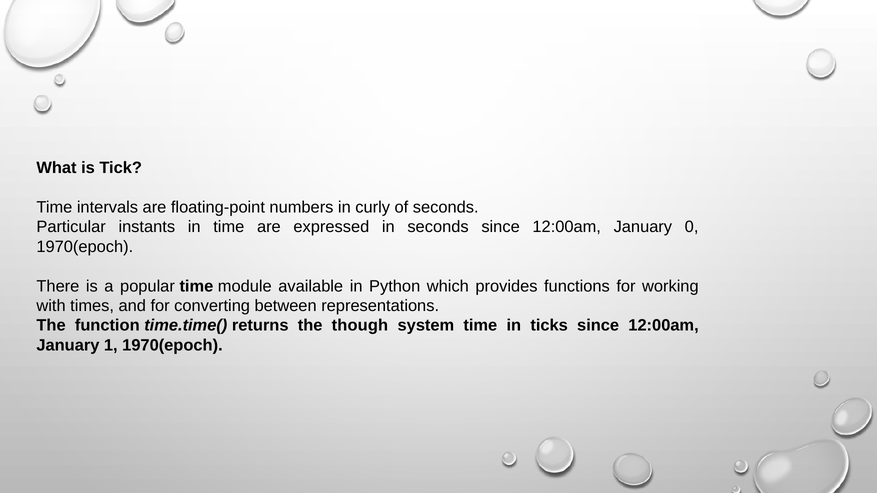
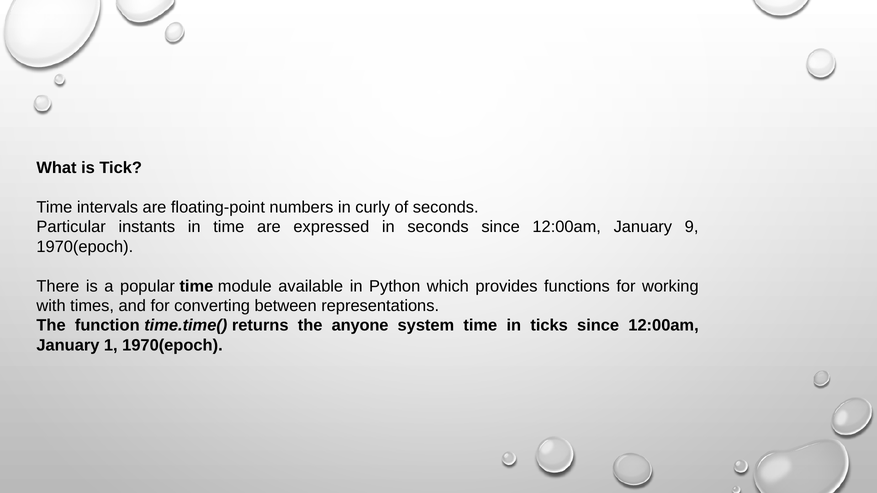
0: 0 -> 9
though: though -> anyone
